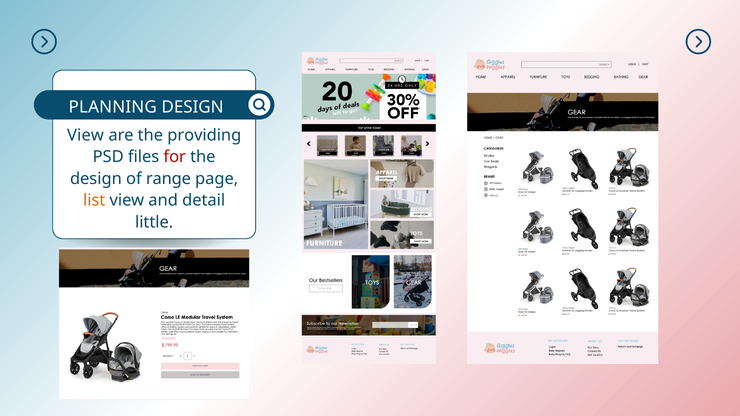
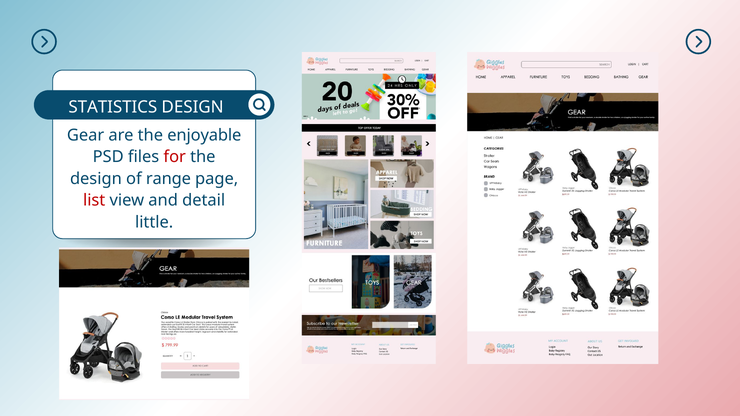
PLANNING: PLANNING -> STATISTICS
View at (85, 135): View -> Gear
providing: providing -> enjoyable
list colour: orange -> red
